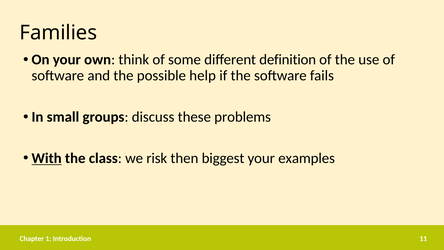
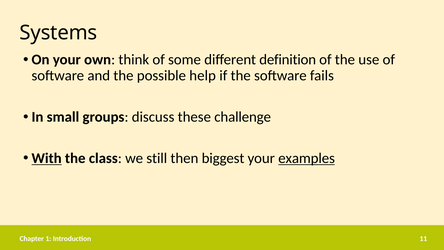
Families: Families -> Systems
problems: problems -> challenge
risk: risk -> still
examples underline: none -> present
